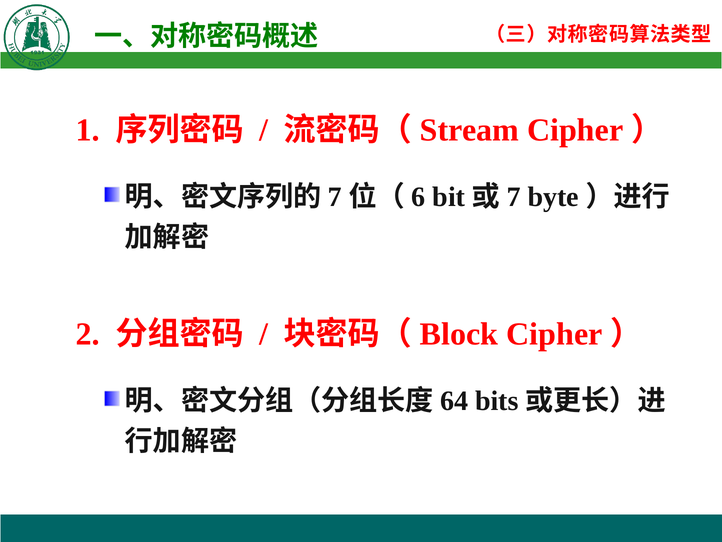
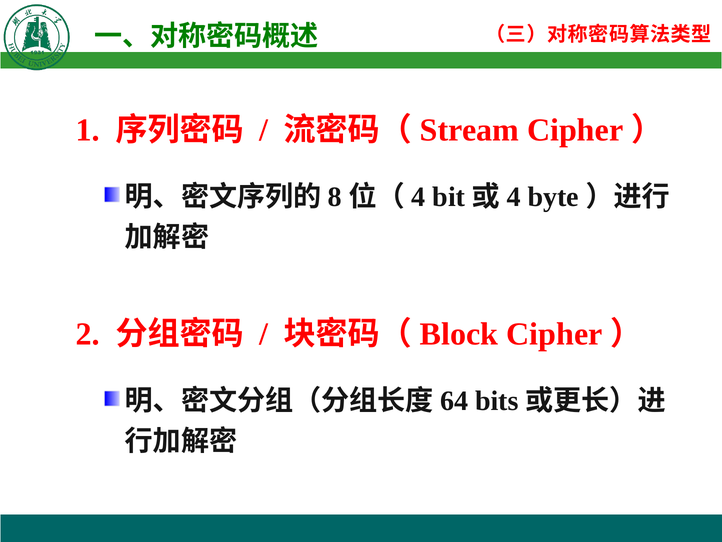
7 at (335, 197): 7 -> 8
6 at (418, 197): 6 -> 4
7 at (514, 197): 7 -> 4
